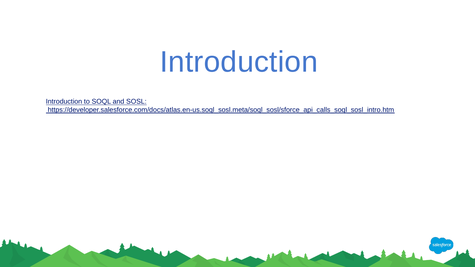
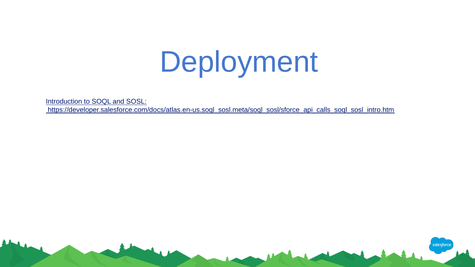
Introduction at (239, 62): Introduction -> Deployment
